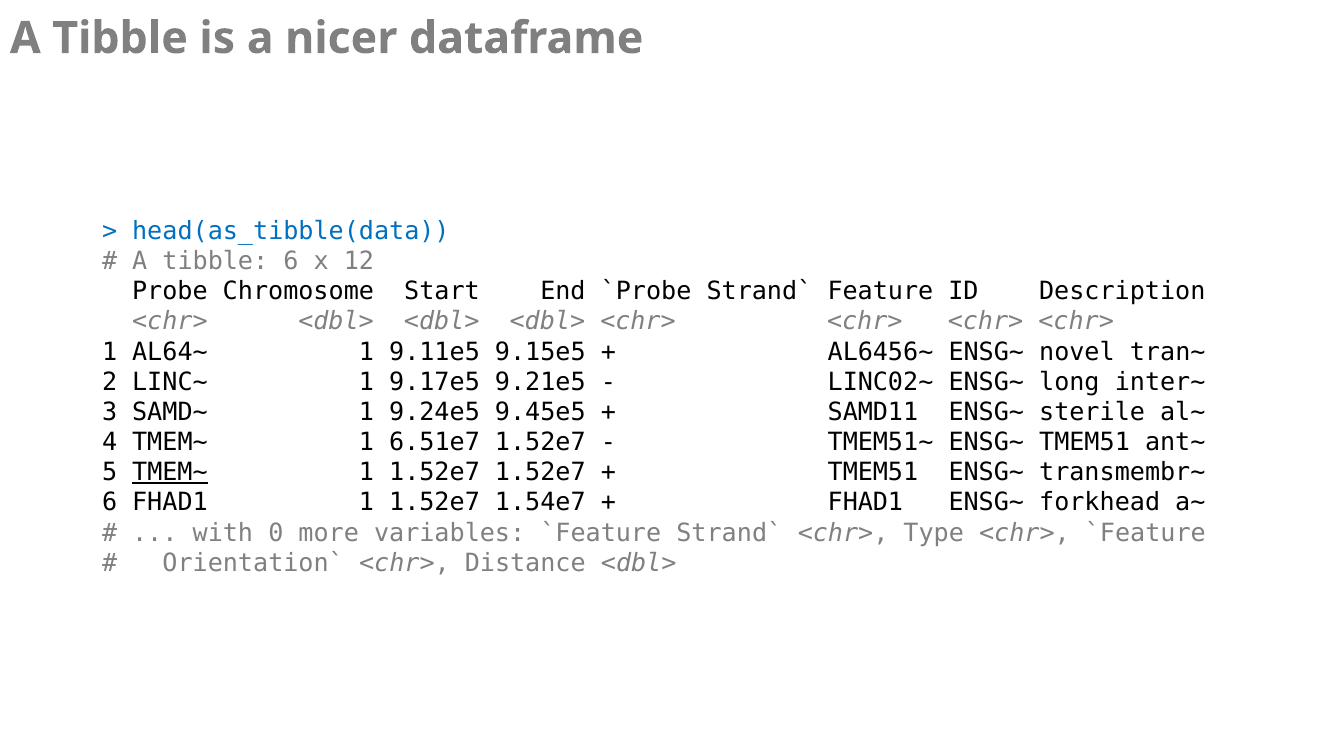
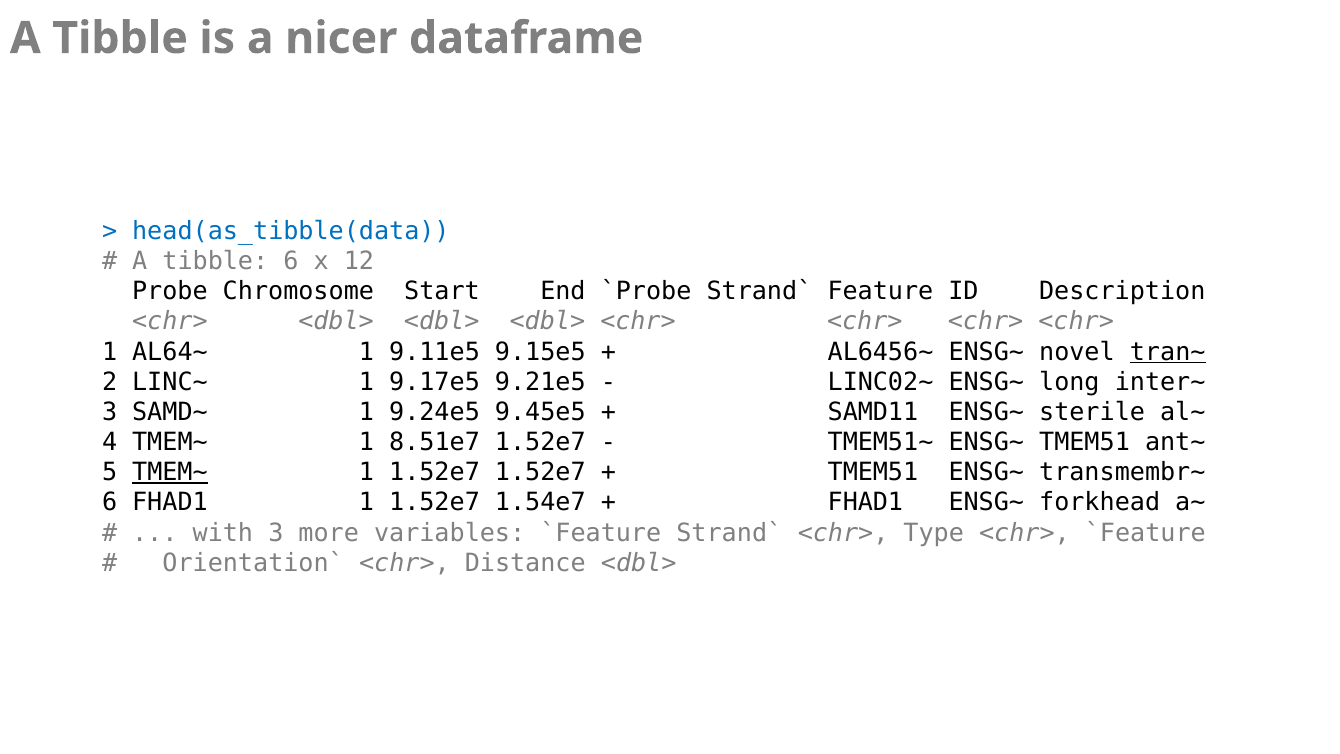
tran~ underline: none -> present
6.51e7: 6.51e7 -> 8.51e7
with 0: 0 -> 3
